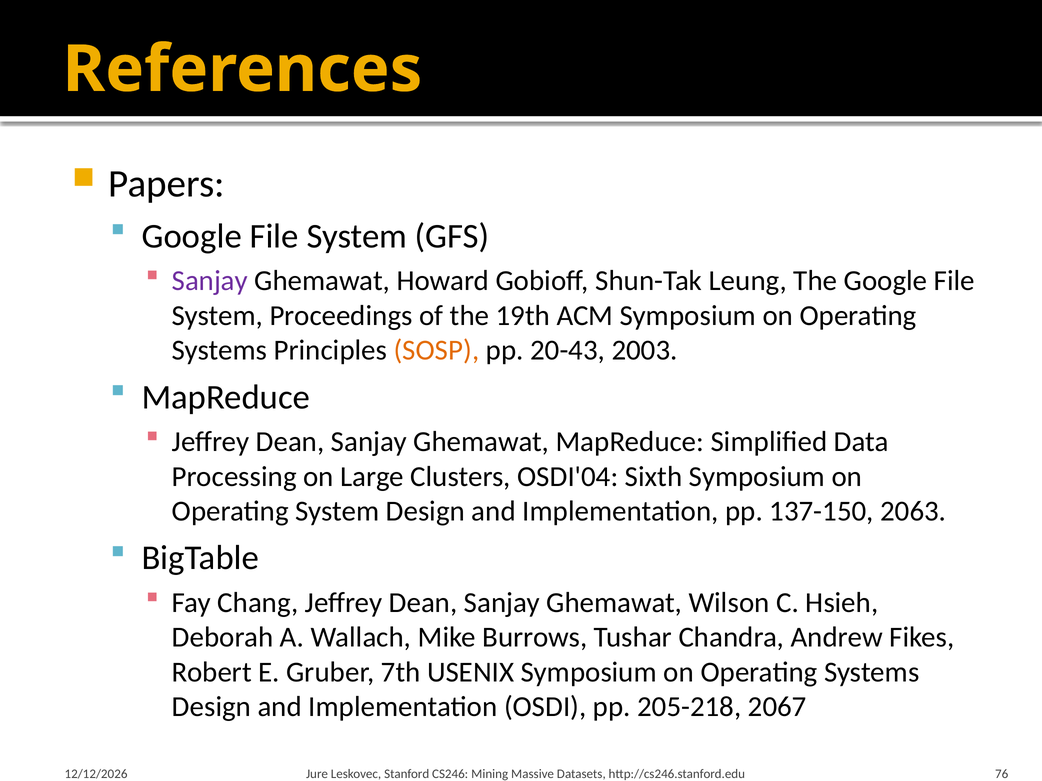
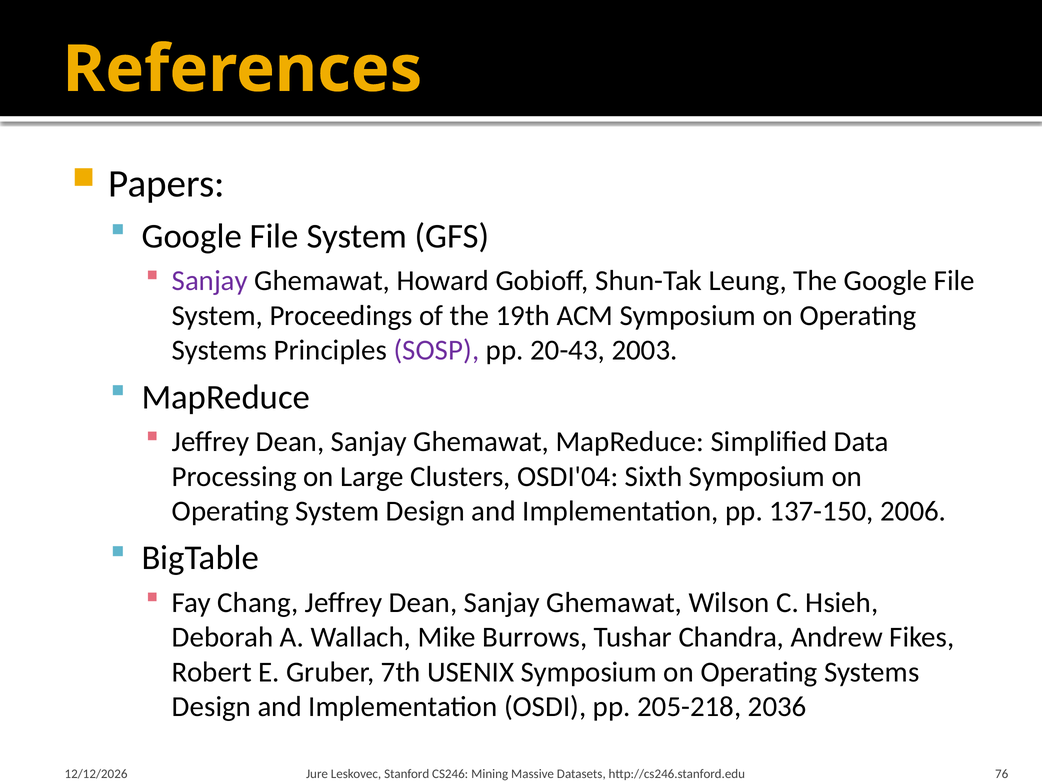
SOSP colour: orange -> purple
2063: 2063 -> 2006
2067: 2067 -> 2036
